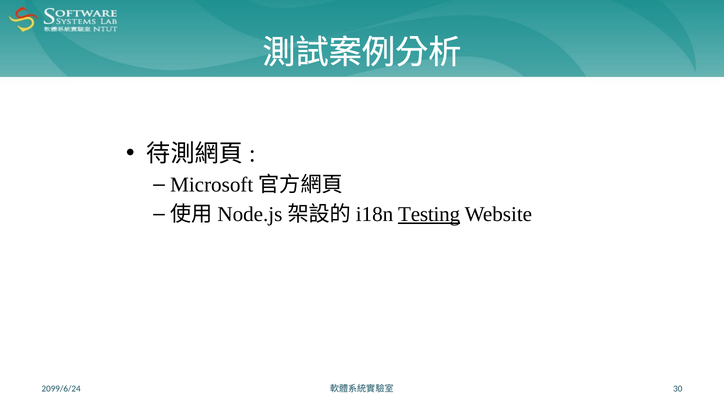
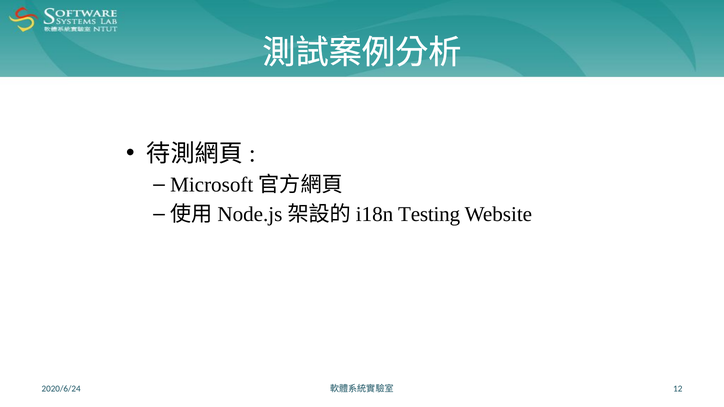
Testing underline: present -> none
2099/6/24: 2099/6/24 -> 2020/6/24
30: 30 -> 12
